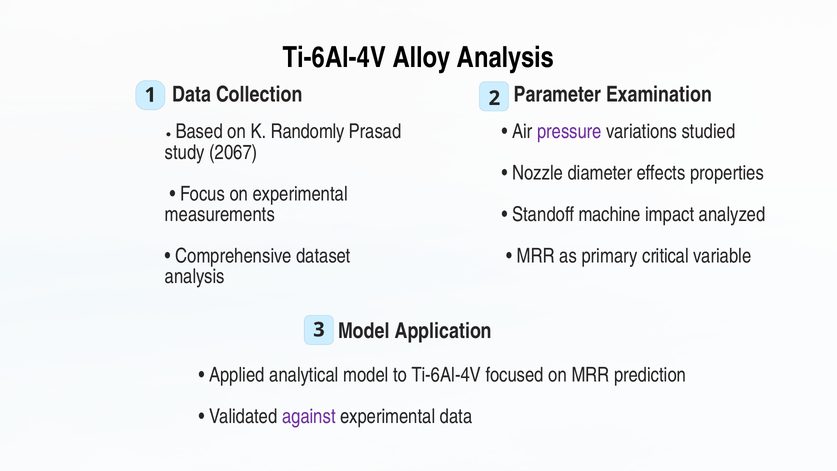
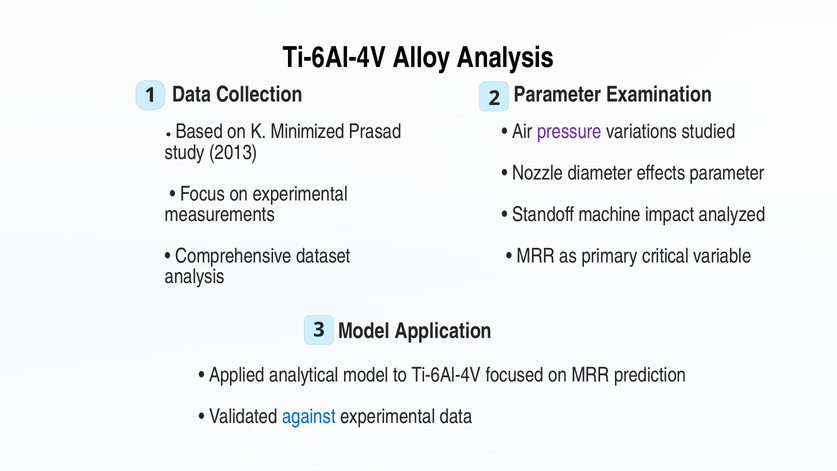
Randomly: Randomly -> Minimized
2067: 2067 -> 2013
effects properties: properties -> parameter
against colour: purple -> blue
